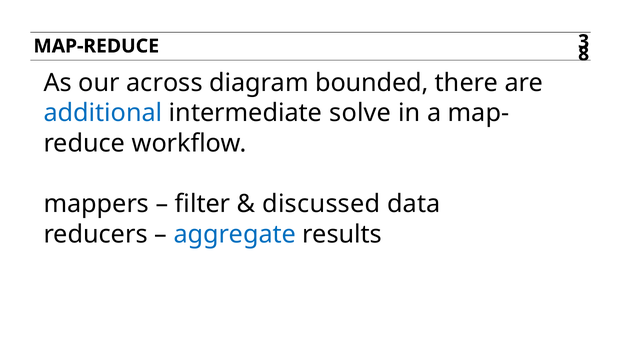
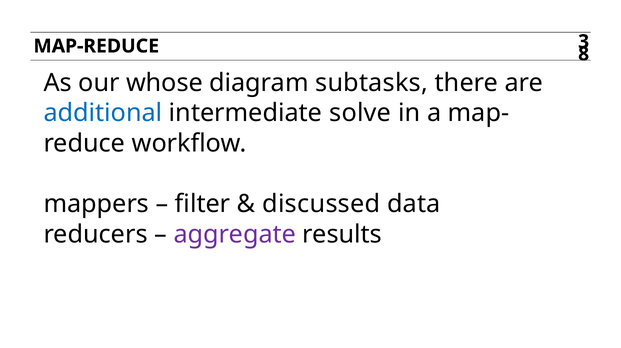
across: across -> whose
bounded: bounded -> subtasks
aggregate colour: blue -> purple
